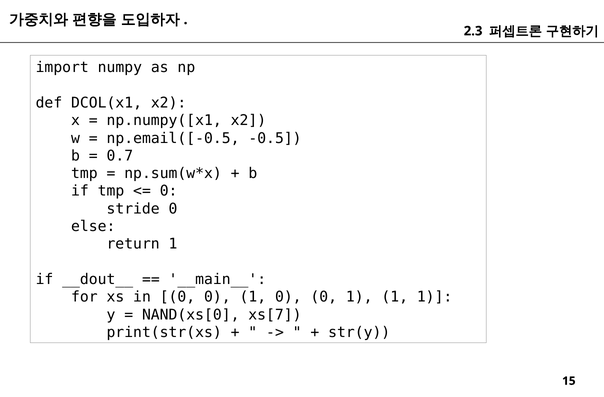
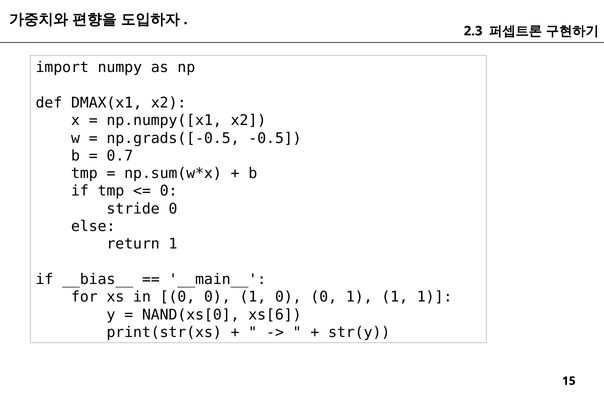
DCOL(x1: DCOL(x1 -> DMAX(x1
np.email([-0.5: np.email([-0.5 -> np.grads([-0.5
__dout__: __dout__ -> __bias__
xs[7: xs[7 -> xs[6
